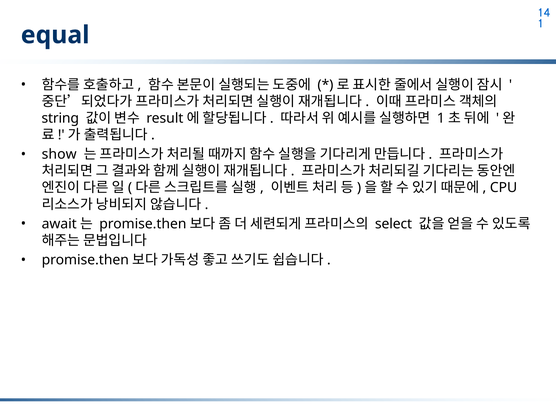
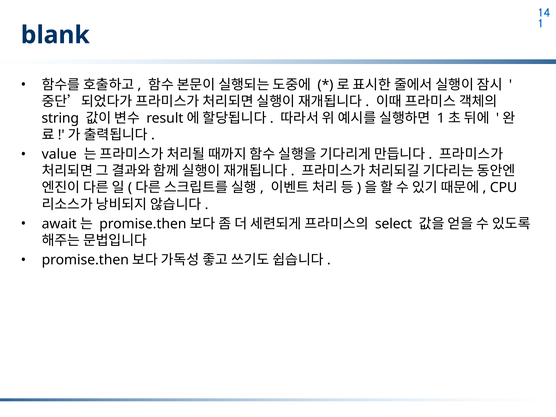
equal: equal -> blank
show: show -> value
